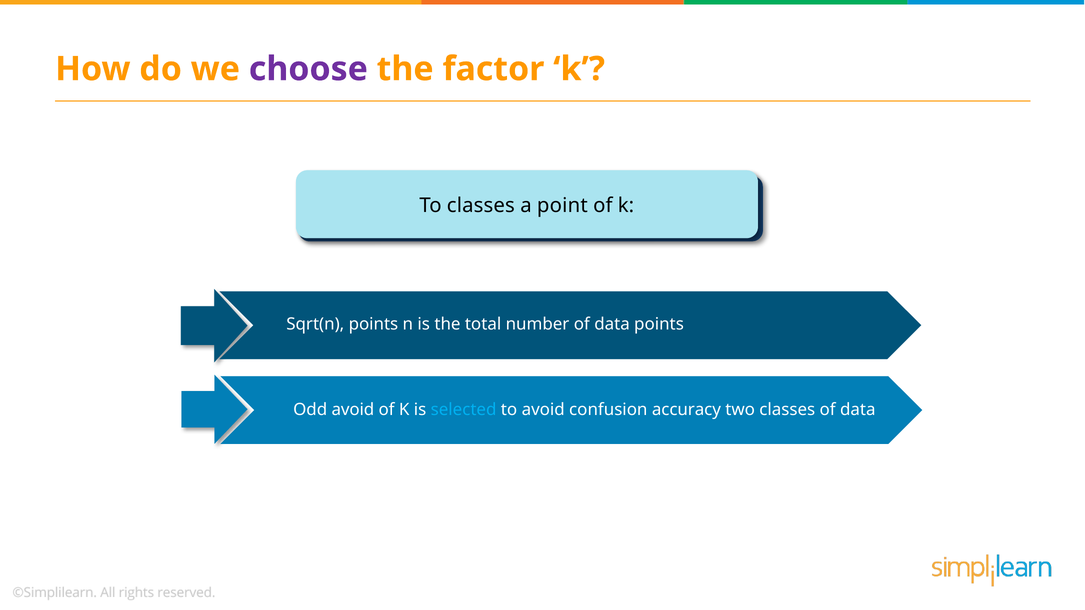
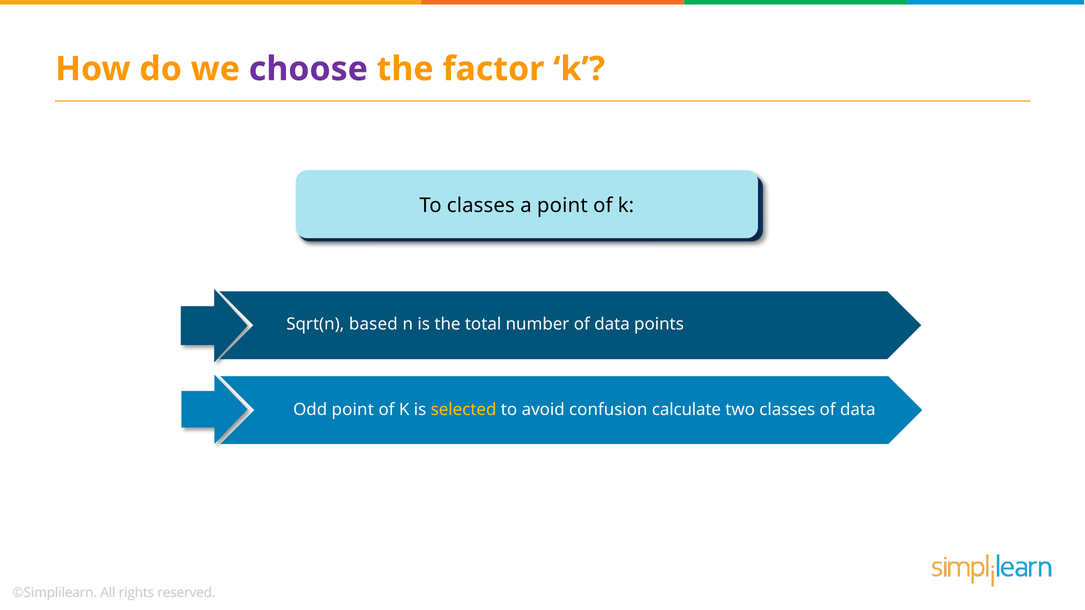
Sqrt(n points: points -> based
Odd avoid: avoid -> point
selected colour: light blue -> yellow
accuracy: accuracy -> calculate
